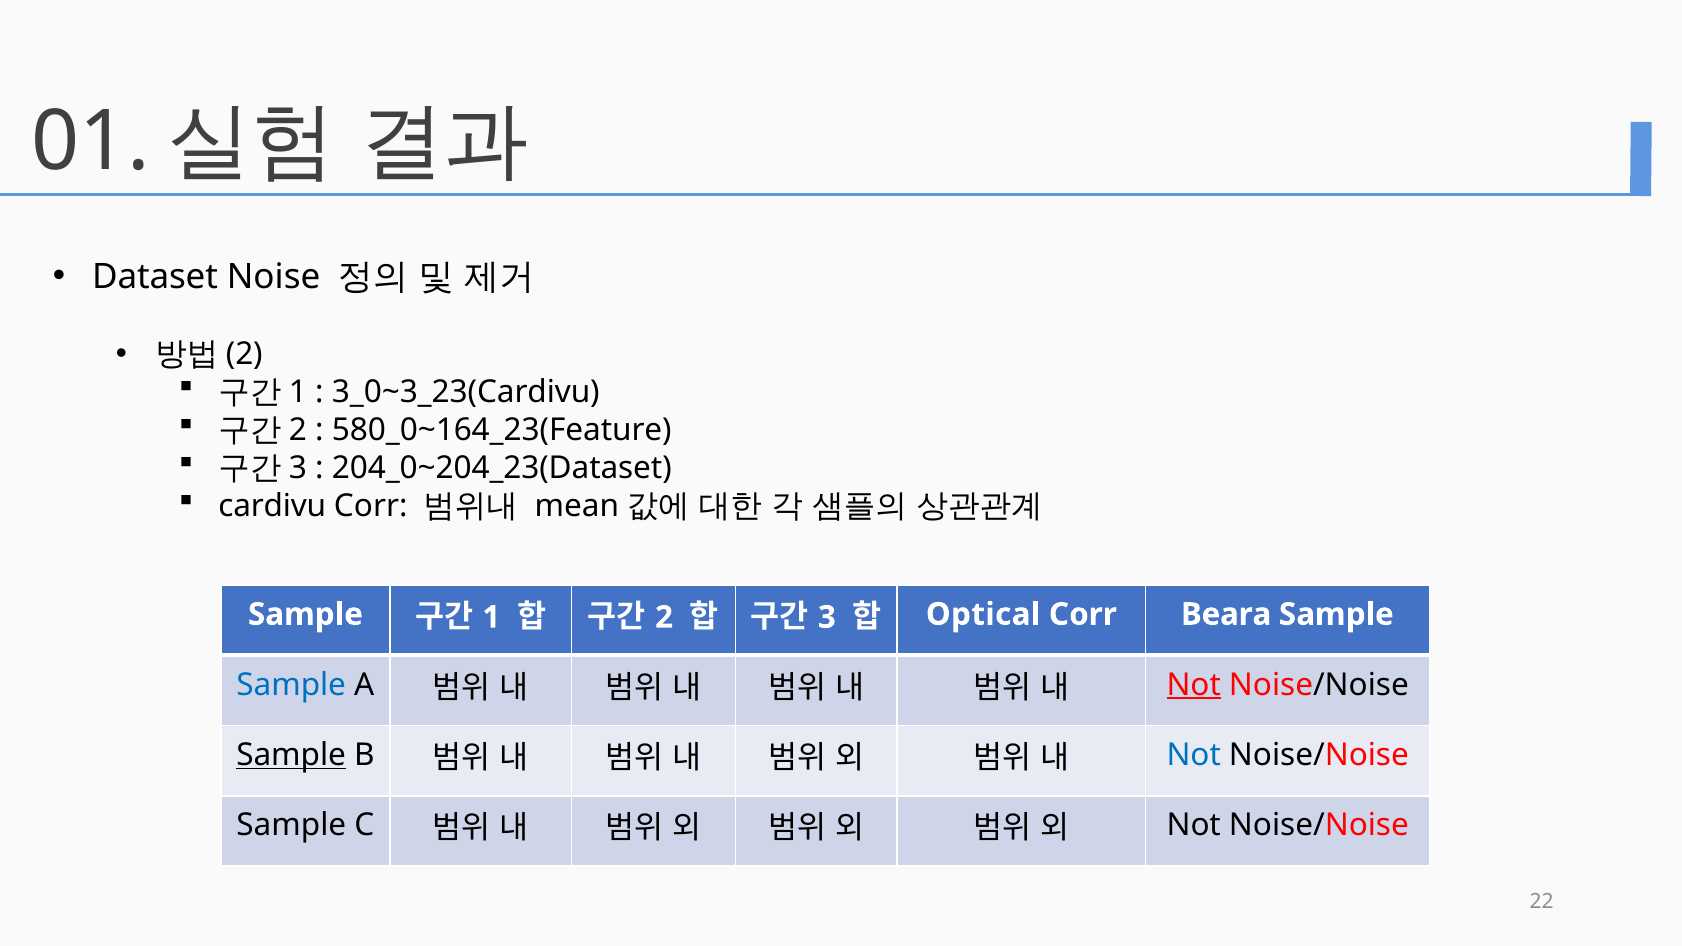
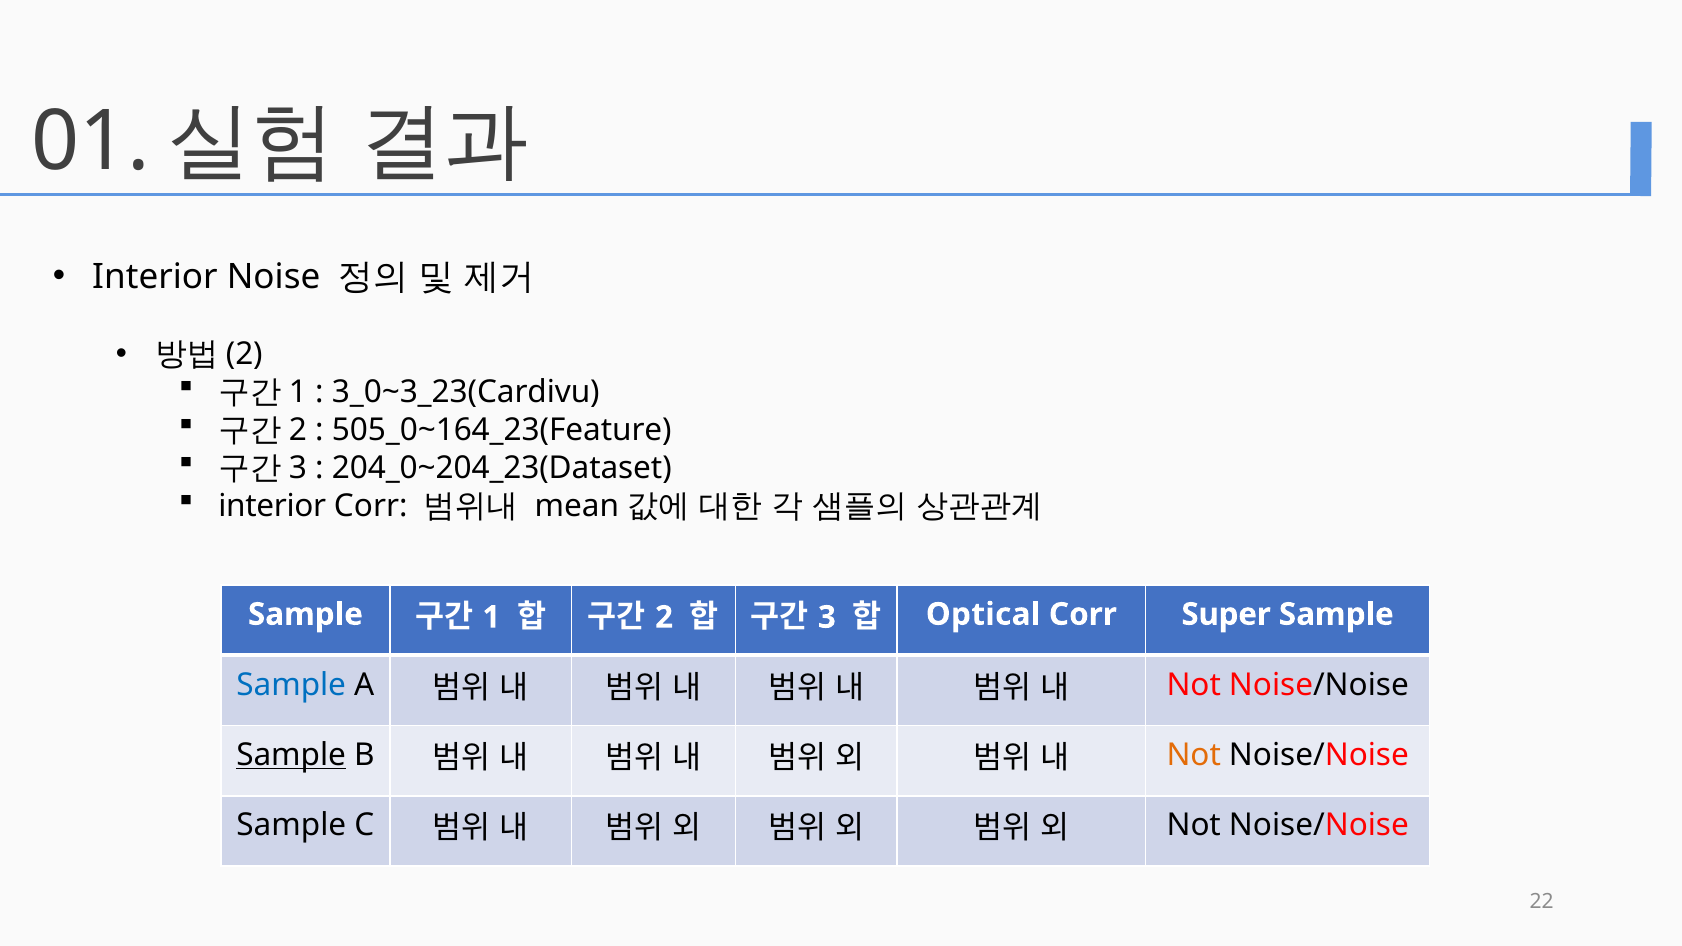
Dataset at (155, 277): Dataset -> Interior
580_0~164_23(Feature: 580_0~164_23(Feature -> 505_0~164_23(Feature
cardivu at (272, 506): cardivu -> interior
Beara: Beara -> Super
Not at (1194, 685) underline: present -> none
Not at (1194, 755) colour: blue -> orange
